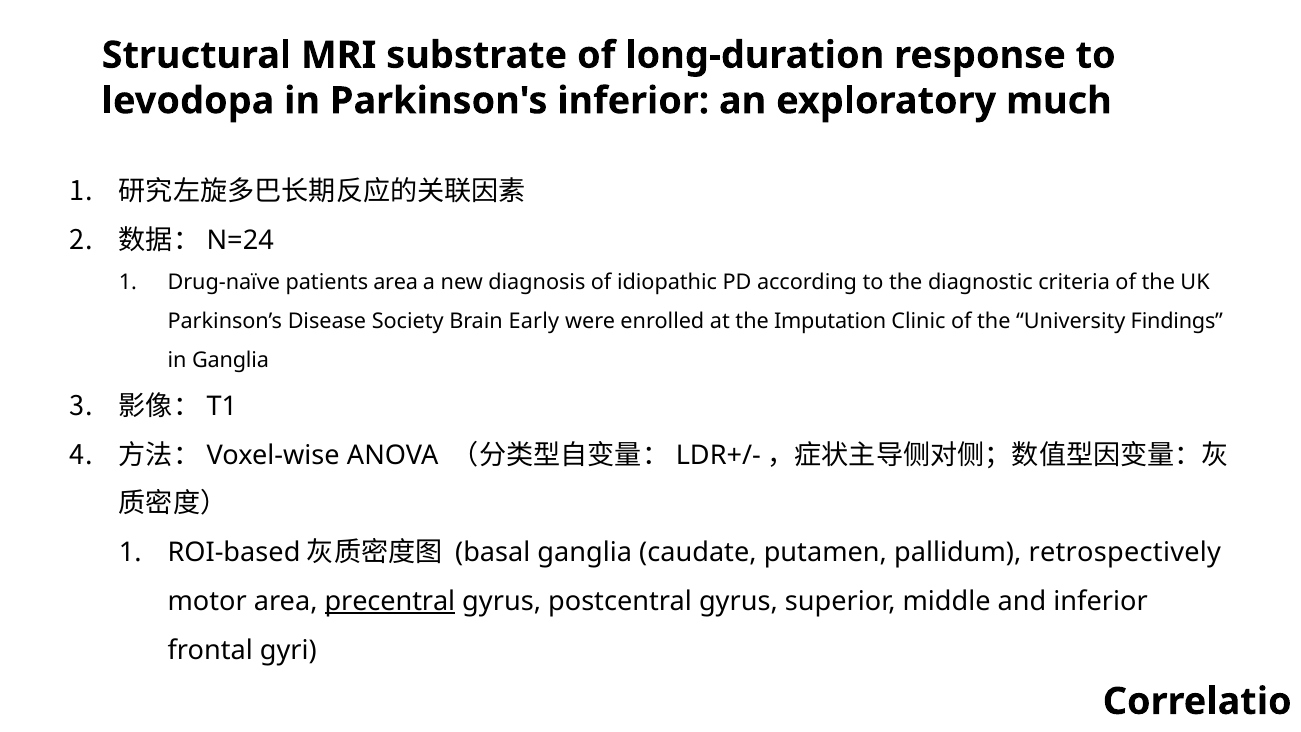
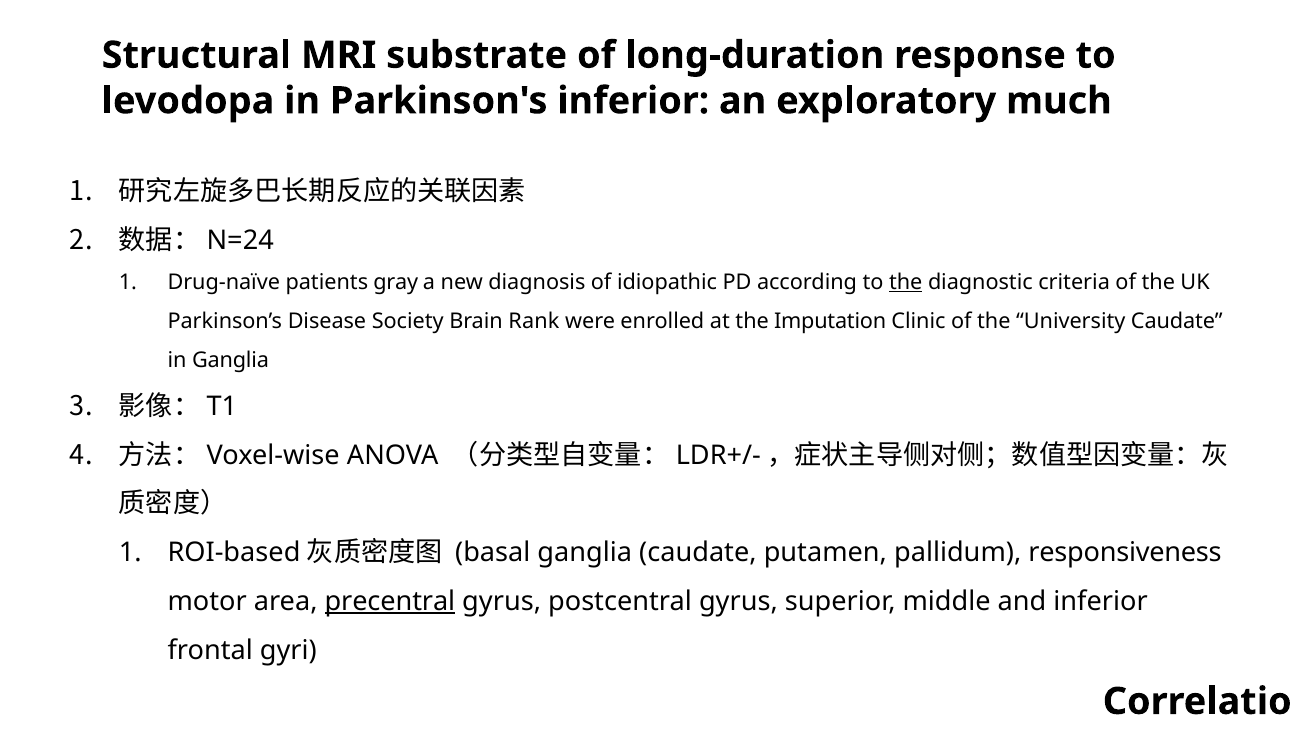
patients area: area -> gray
the at (906, 282) underline: none -> present
Early: Early -> Rank
University Findings: Findings -> Caudate
retrospectively: retrospectively -> responsiveness
